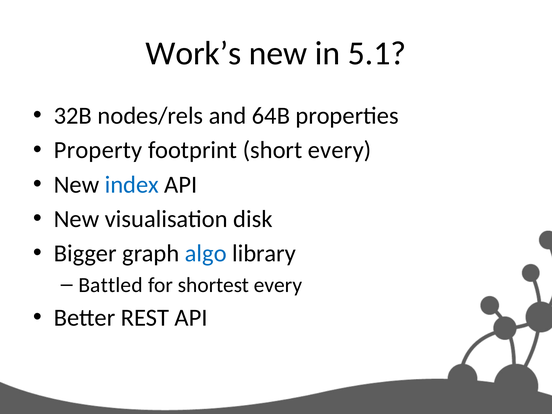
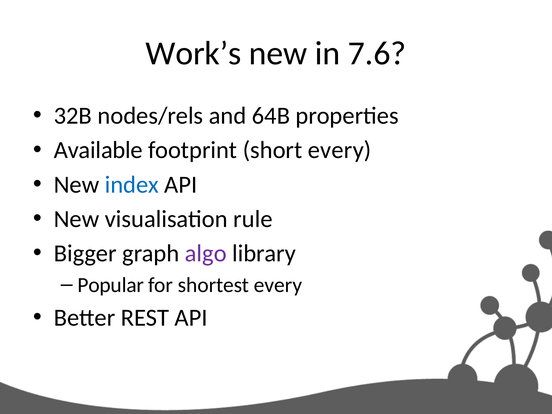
5.1: 5.1 -> 7.6
Property: Property -> Available
disk: disk -> rule
algo colour: blue -> purple
Battled: Battled -> Popular
